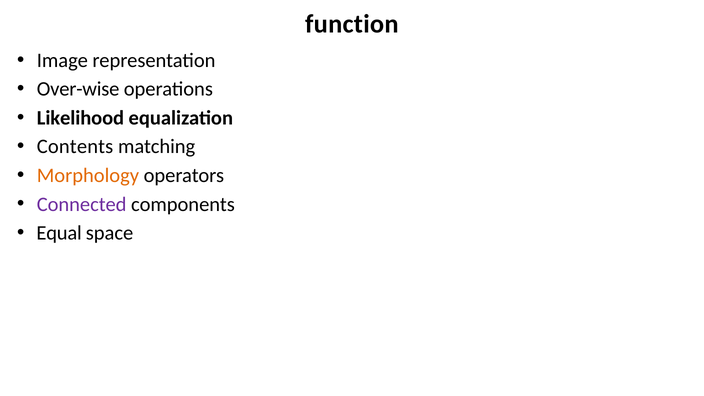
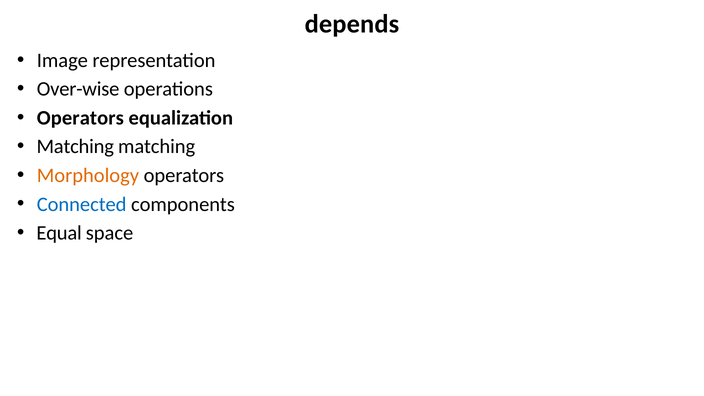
function: function -> depends
Likelihood at (80, 118): Likelihood -> Operators
Contents at (75, 147): Contents -> Matching
Connected colour: purple -> blue
